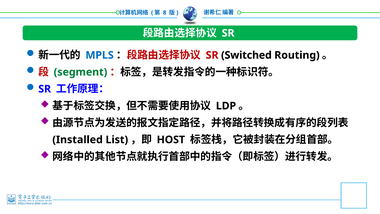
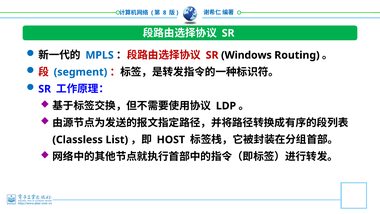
Switched: Switched -> Windows
segment colour: green -> blue
Installed: Installed -> Classless
